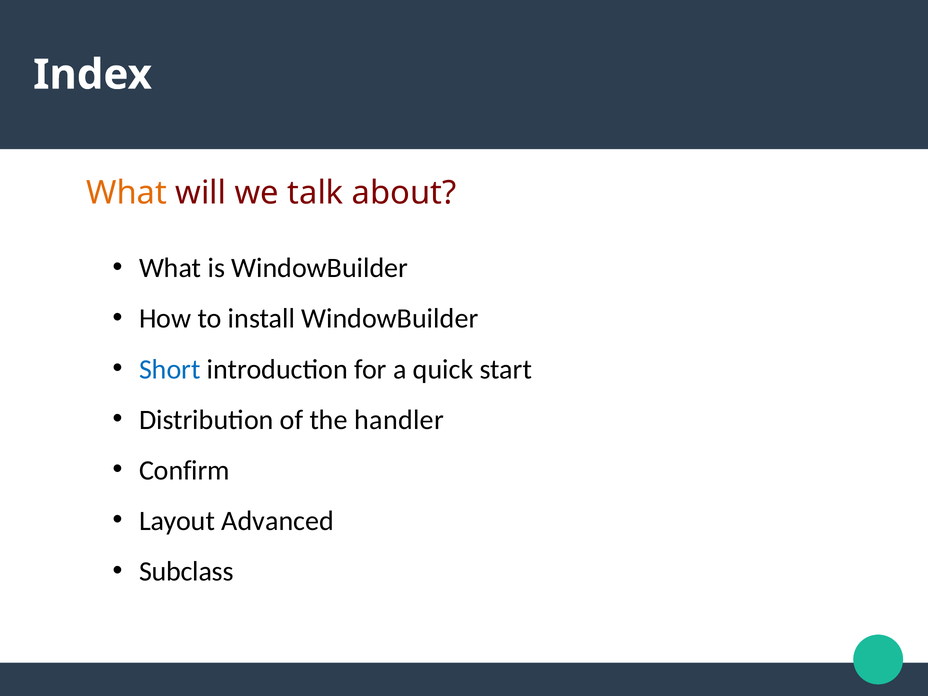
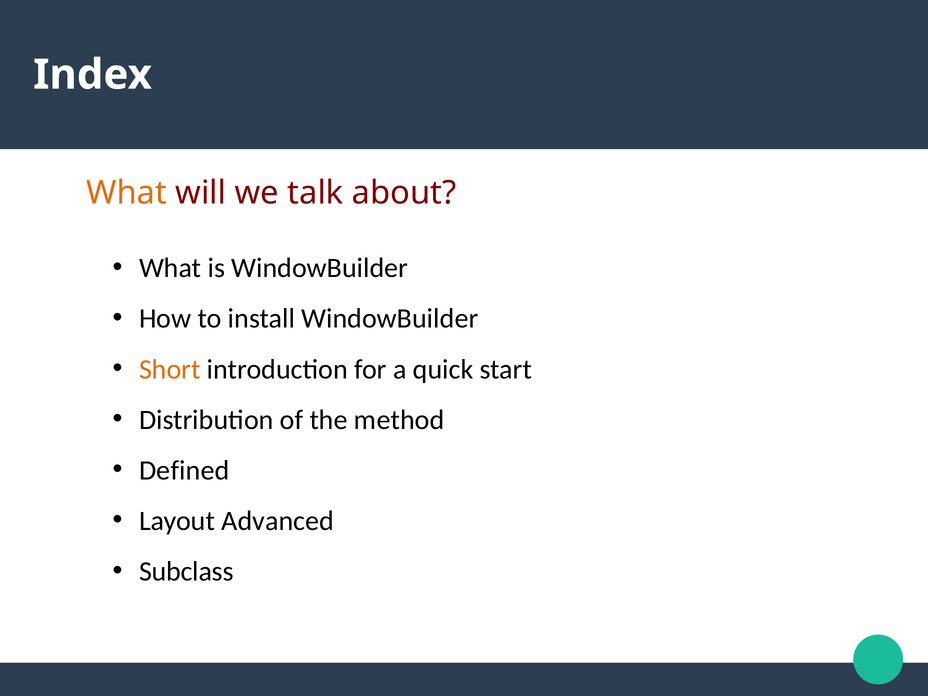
Short colour: blue -> orange
handler: handler -> method
Confirm: Confirm -> Defined
